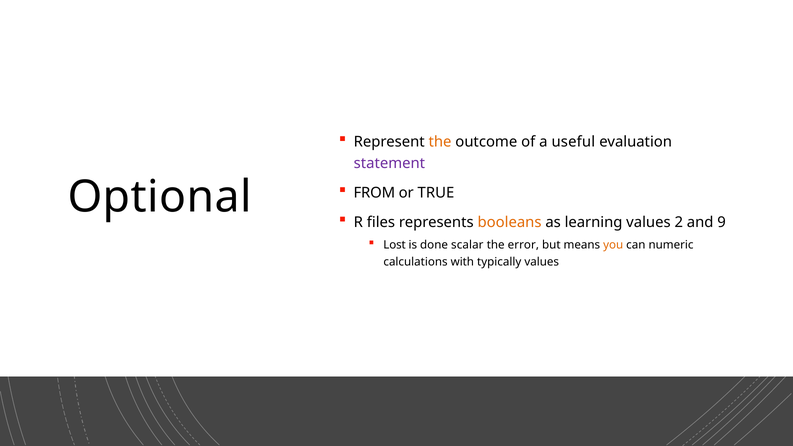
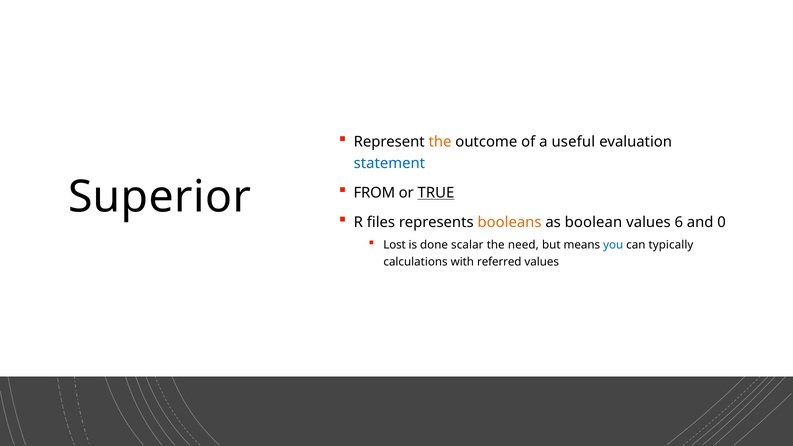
statement colour: purple -> blue
TRUE underline: none -> present
Optional: Optional -> Superior
learning: learning -> boolean
2: 2 -> 6
9: 9 -> 0
error: error -> need
you colour: orange -> blue
numeric: numeric -> typically
typically: typically -> referred
